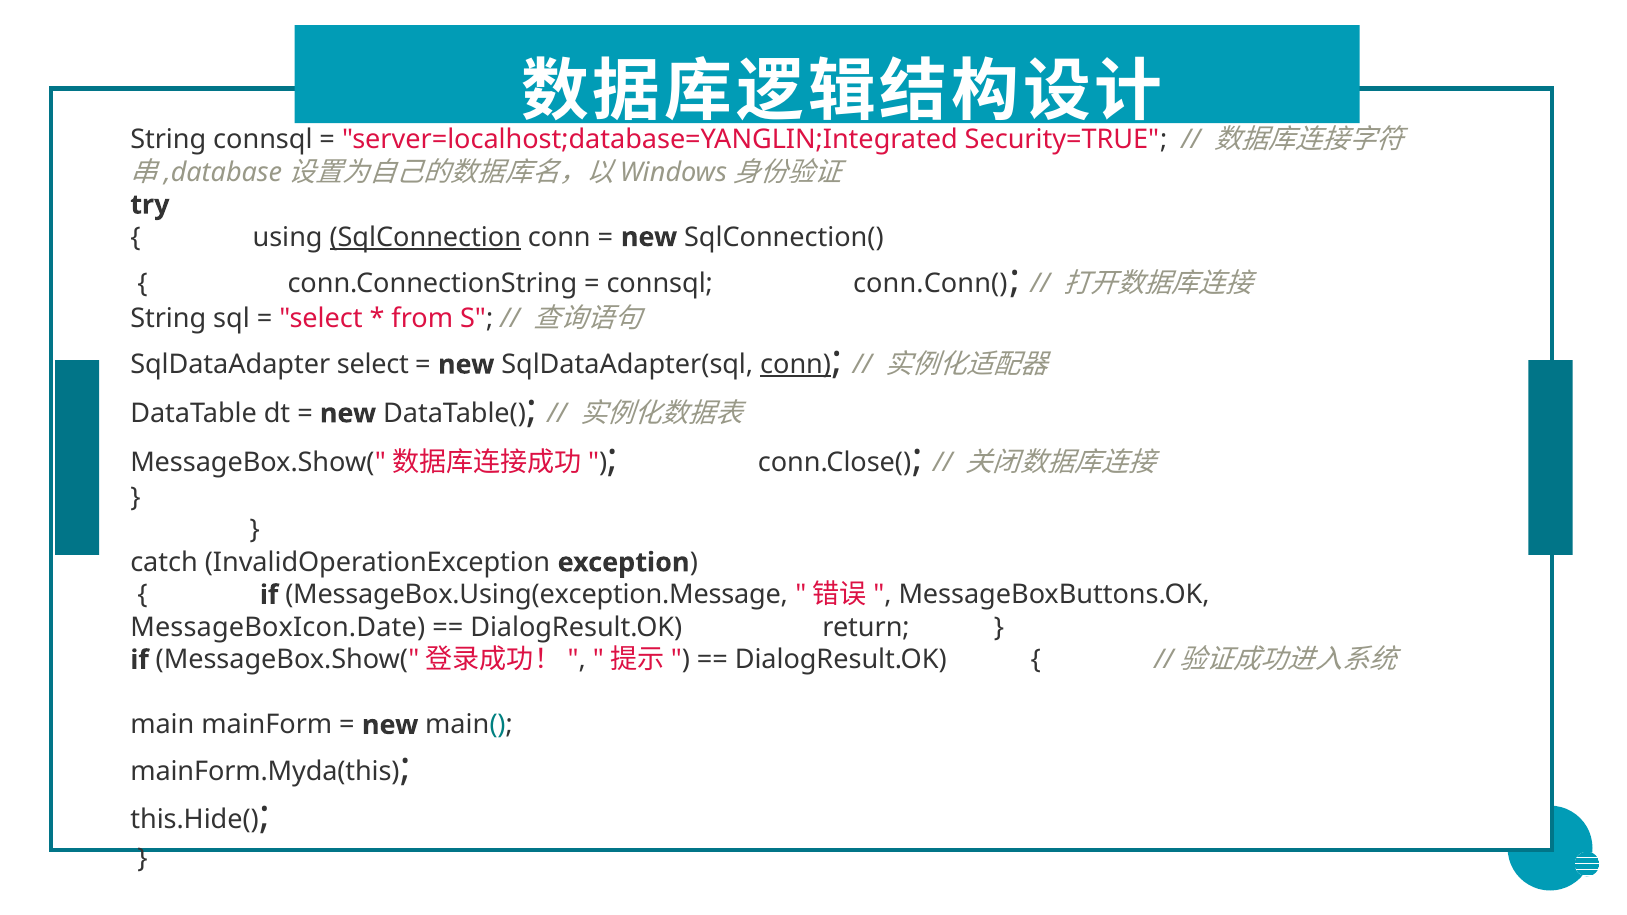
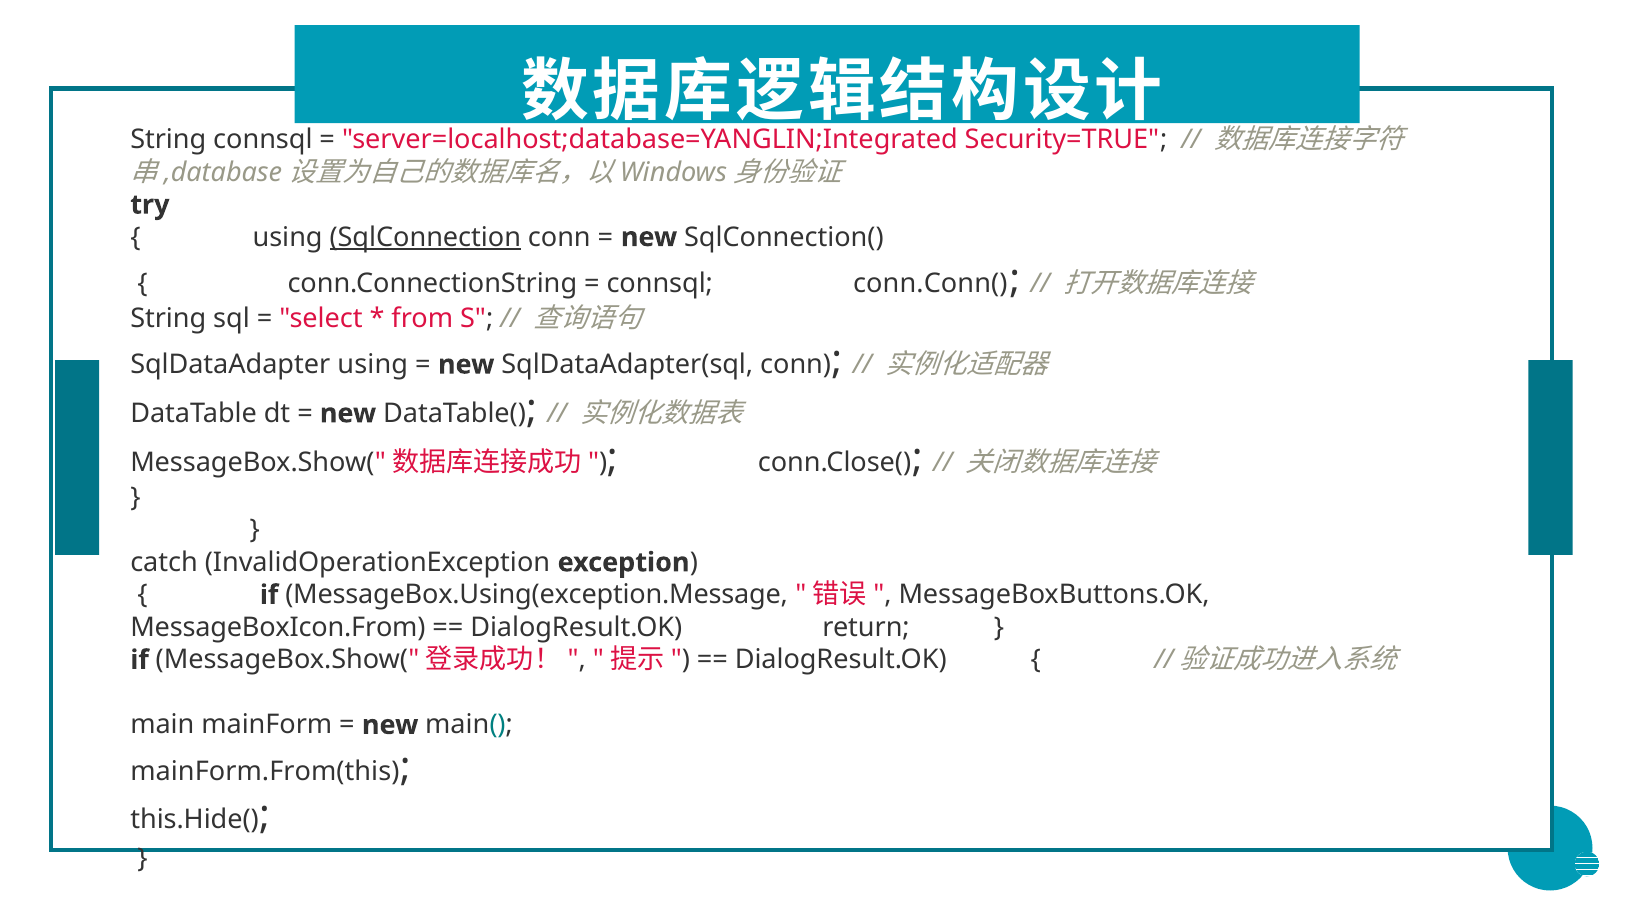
SqlDataAdapter select: select -> using
conn at (796, 365) underline: present -> none
MessageBoxIcon.Date: MessageBoxIcon.Date -> MessageBoxIcon.From
mainForm.Myda(this: mainForm.Myda(this -> mainForm.From(this
